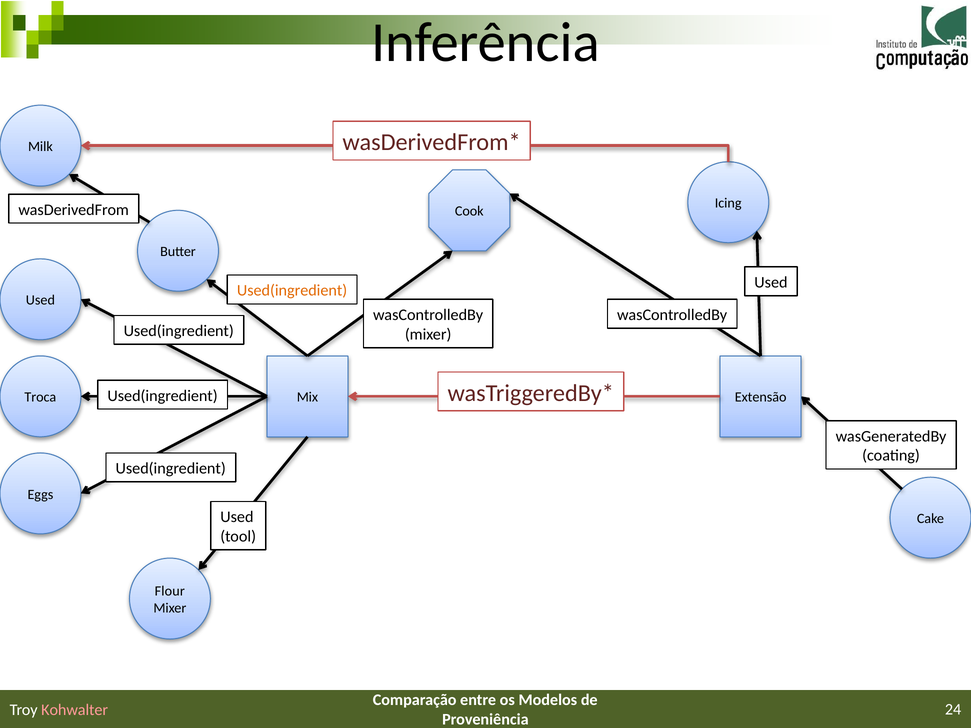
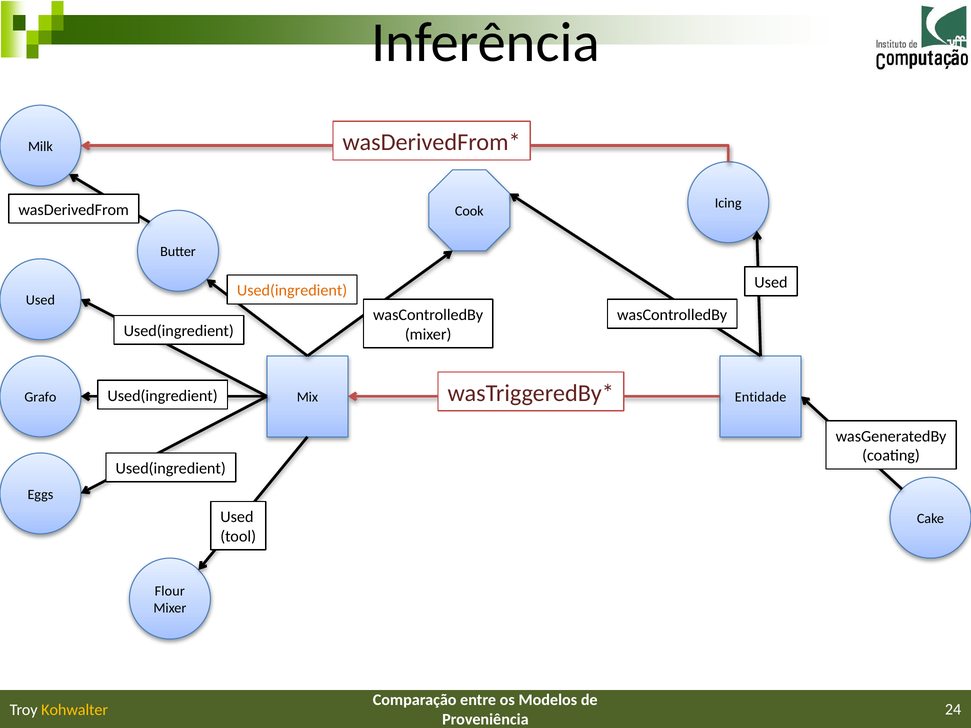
Extensão: Extensão -> Entidade
Troca: Troca -> Grafo
Kohwalter colour: pink -> yellow
